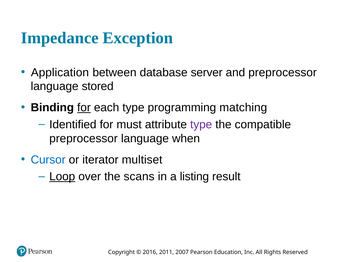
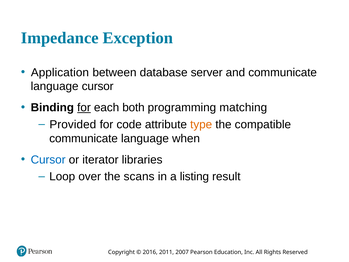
and preprocessor: preprocessor -> communicate
language stored: stored -> cursor
each type: type -> both
Identified: Identified -> Provided
must: must -> code
type at (201, 124) colour: purple -> orange
preprocessor at (84, 138): preprocessor -> communicate
multiset: multiset -> libraries
Loop underline: present -> none
